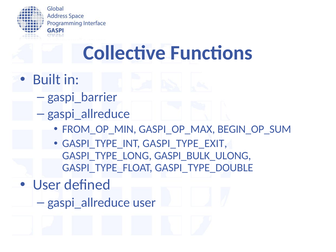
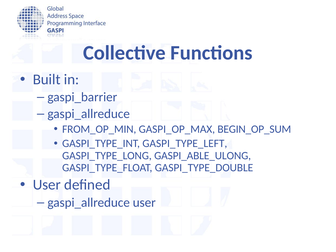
GASPI_TYPE_EXIT: GASPI_TYPE_EXIT -> GASPI_TYPE_LEFT
GASPI_BULK_ULONG: GASPI_BULK_ULONG -> GASPI_ABLE_ULONG
